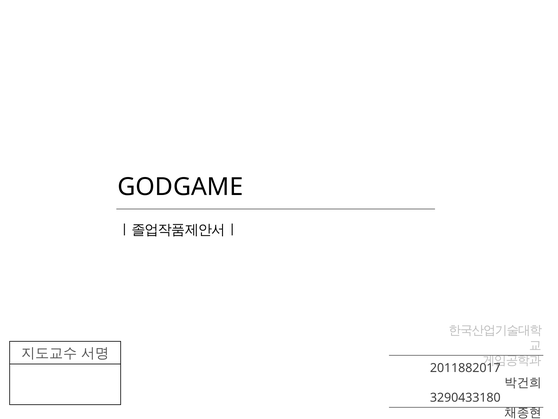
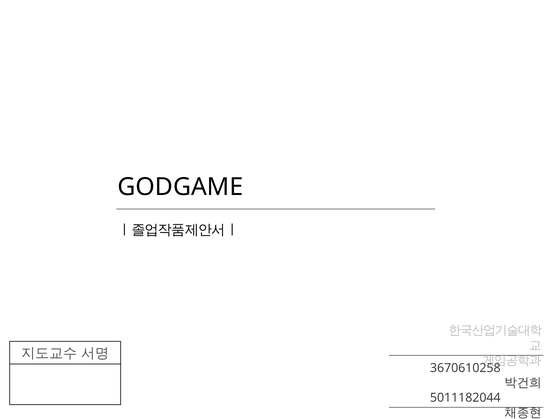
2011882017: 2011882017 -> 3670610258
3290433180: 3290433180 -> 5011182044
